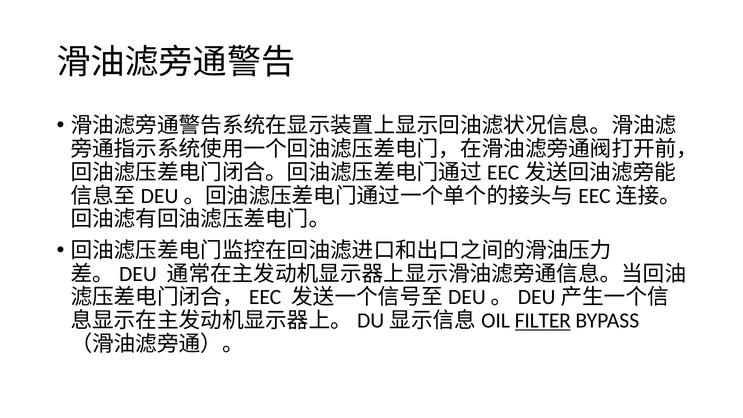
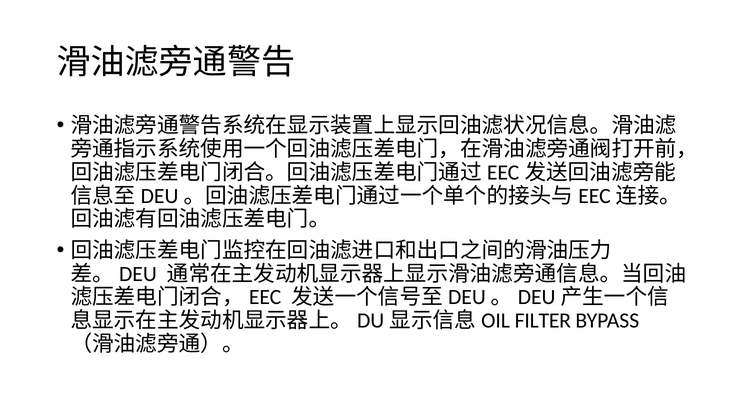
FILTER underline: present -> none
